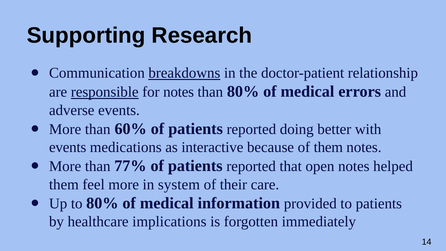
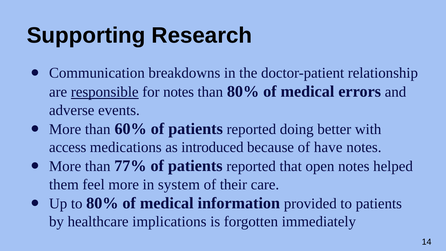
breakdowns underline: present -> none
events at (68, 147): events -> access
interactive: interactive -> introduced
of them: them -> have
